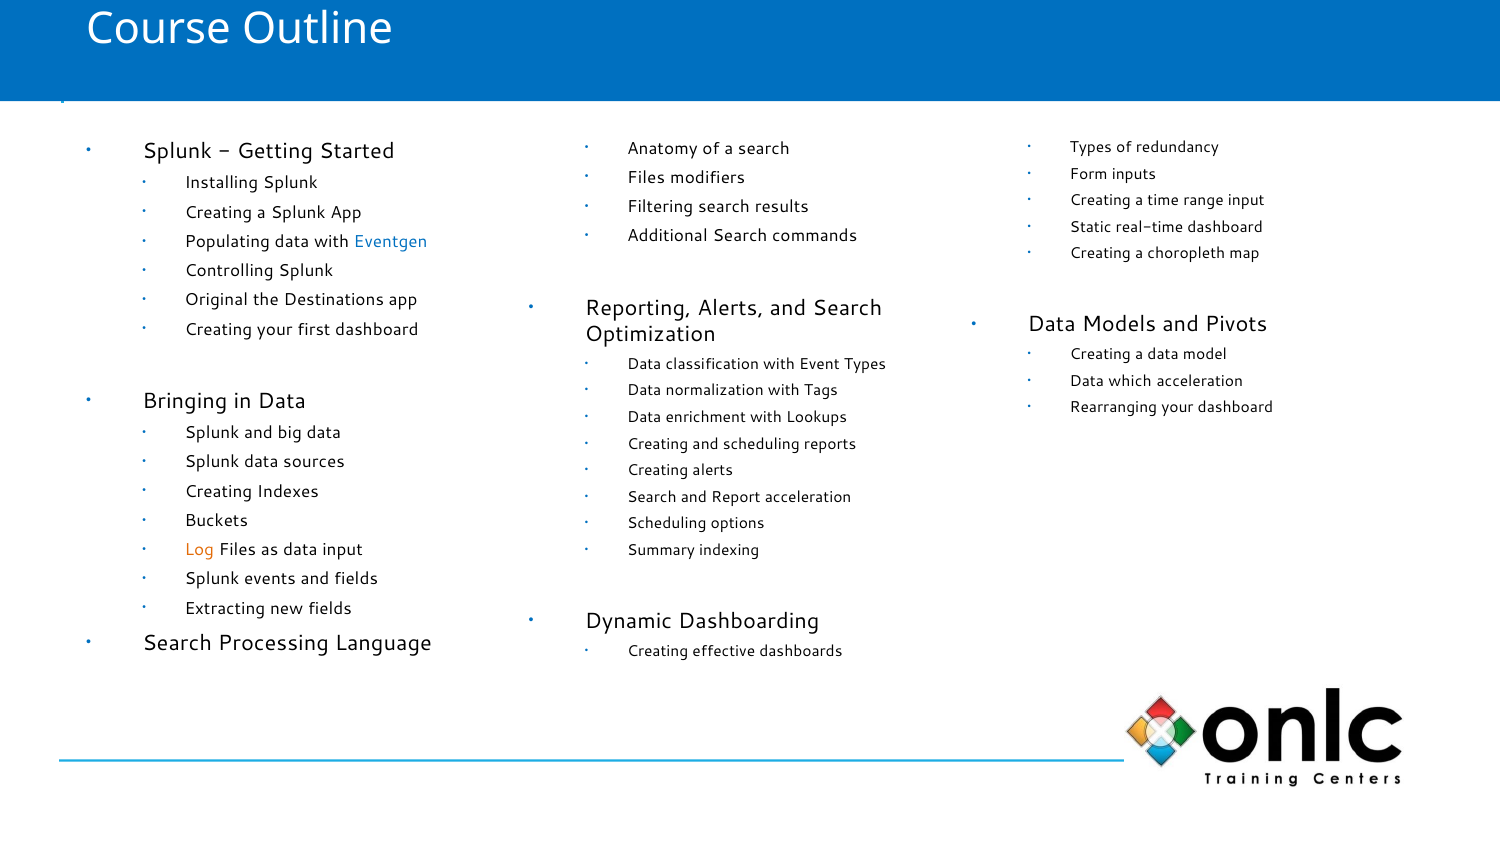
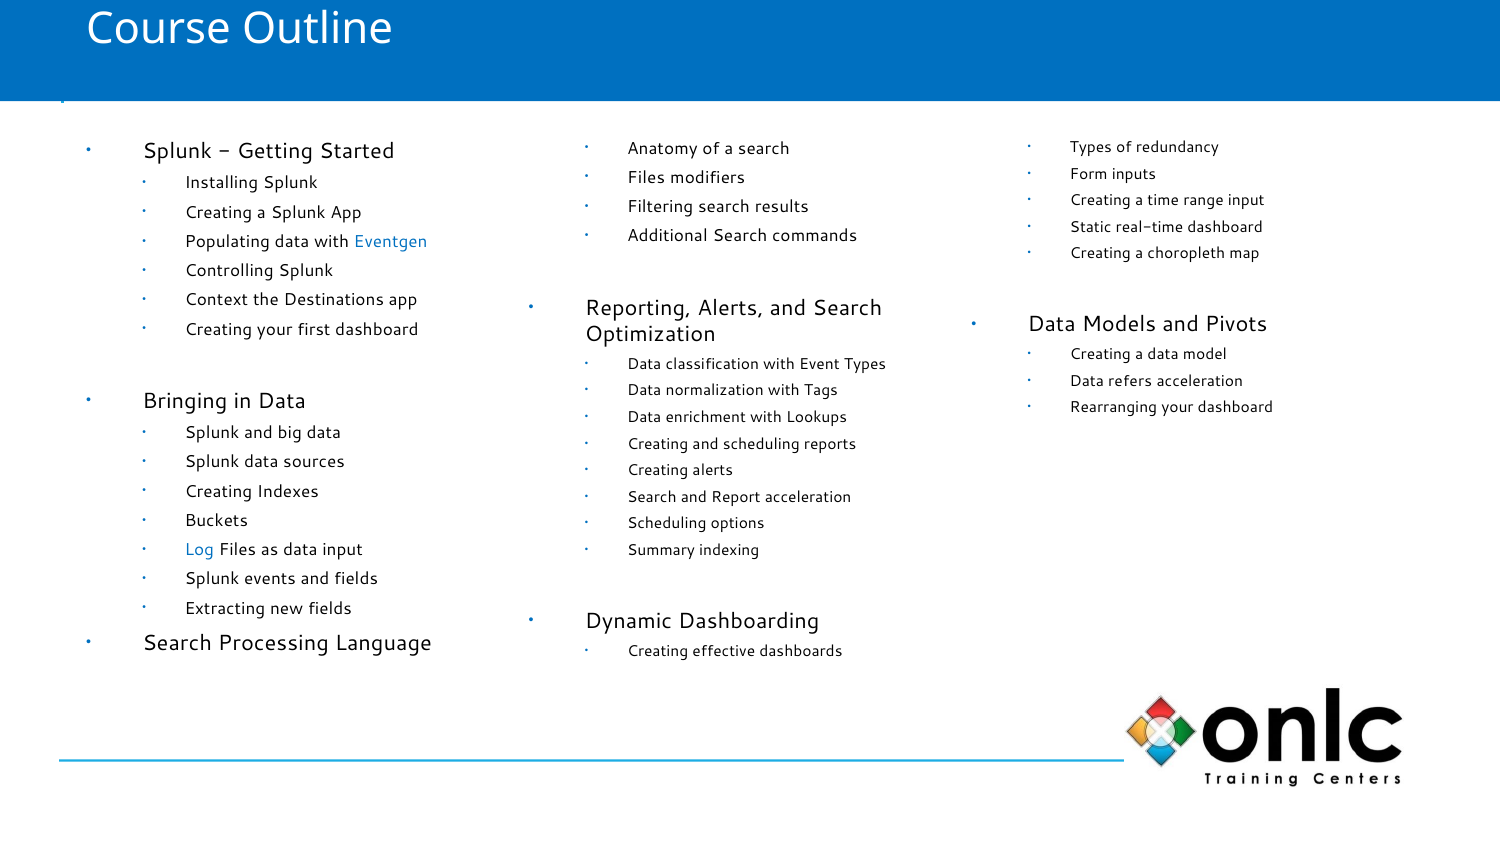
Original: Original -> Context
which: which -> refers
Log colour: orange -> blue
